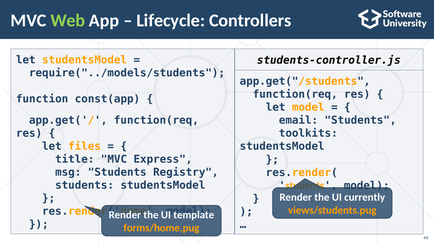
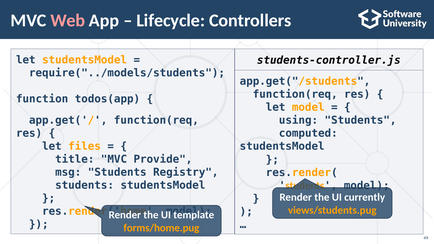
Web colour: light green -> pink
const(app: const(app -> todos(app
email: email -> using
toolkits: toolkits -> computed
Express: Express -> Provide
